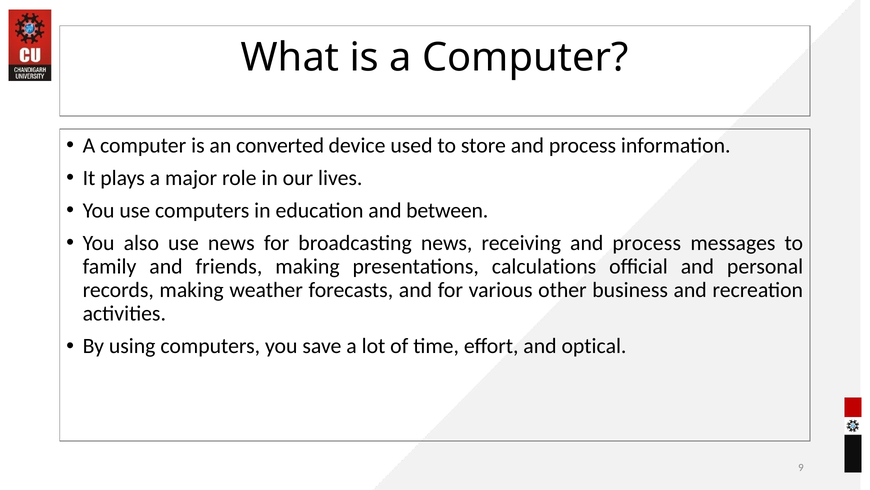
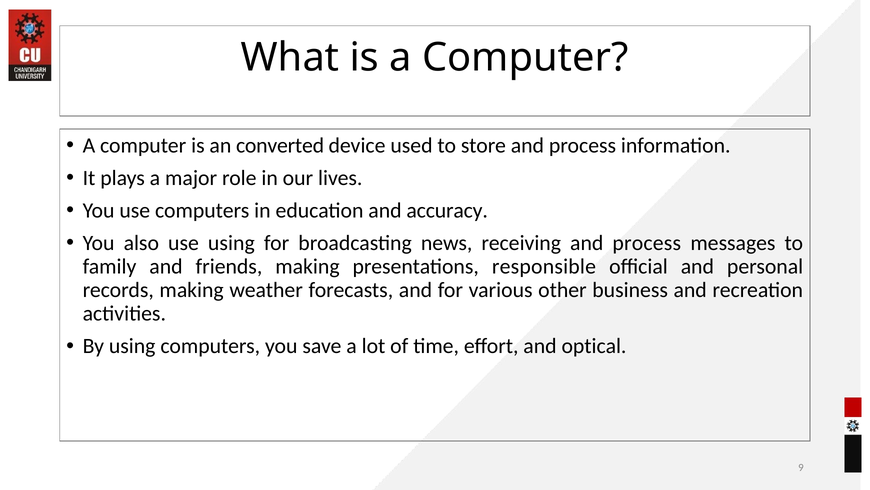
between: between -> accuracy
use news: news -> using
calculations: calculations -> responsible
